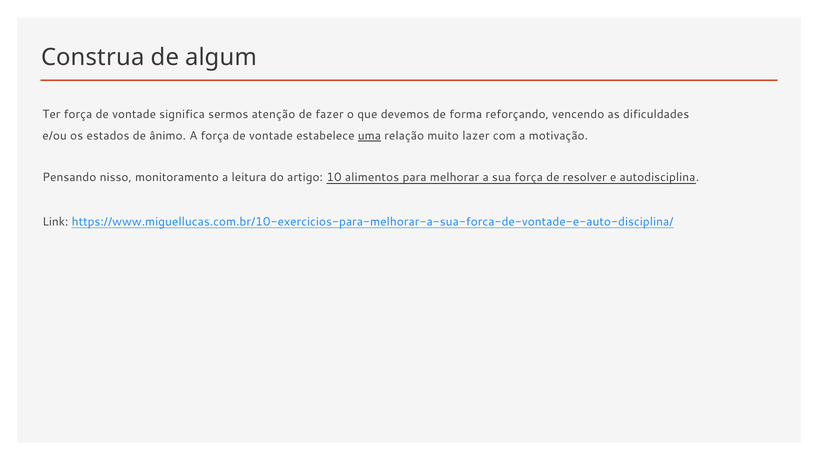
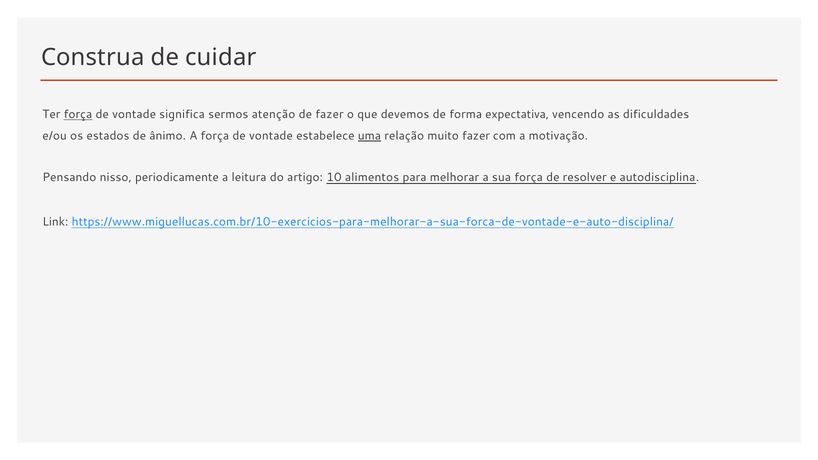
algum: algum -> cuidar
força at (78, 115) underline: none -> present
reforçando: reforçando -> expectativa
muito lazer: lazer -> fazer
monitoramento: monitoramento -> periodicamente
